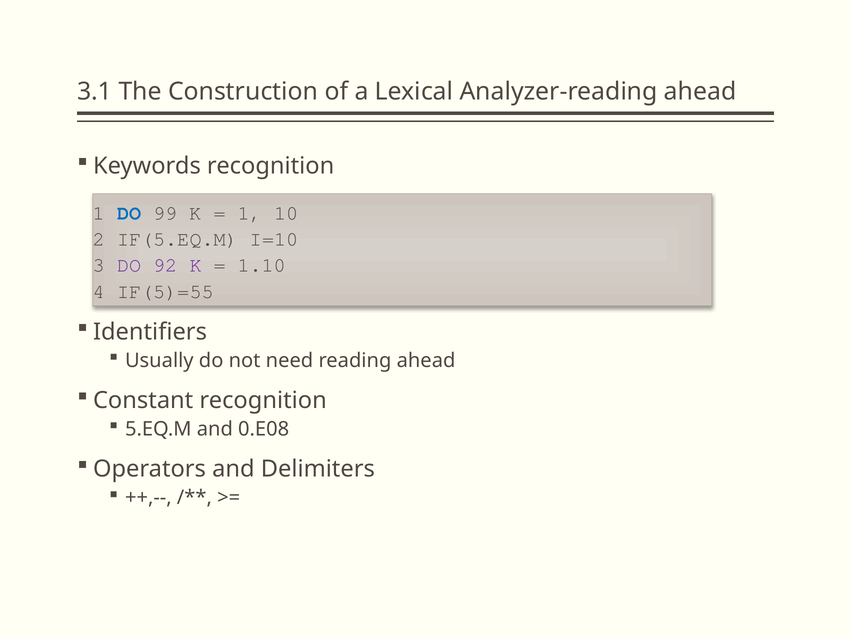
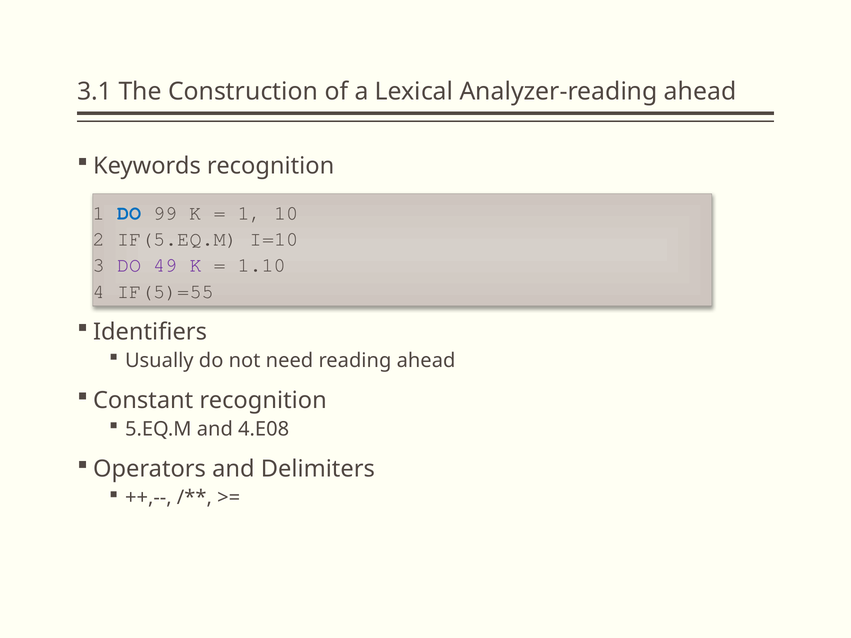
92: 92 -> 49
0.E08: 0.E08 -> 4.E08
